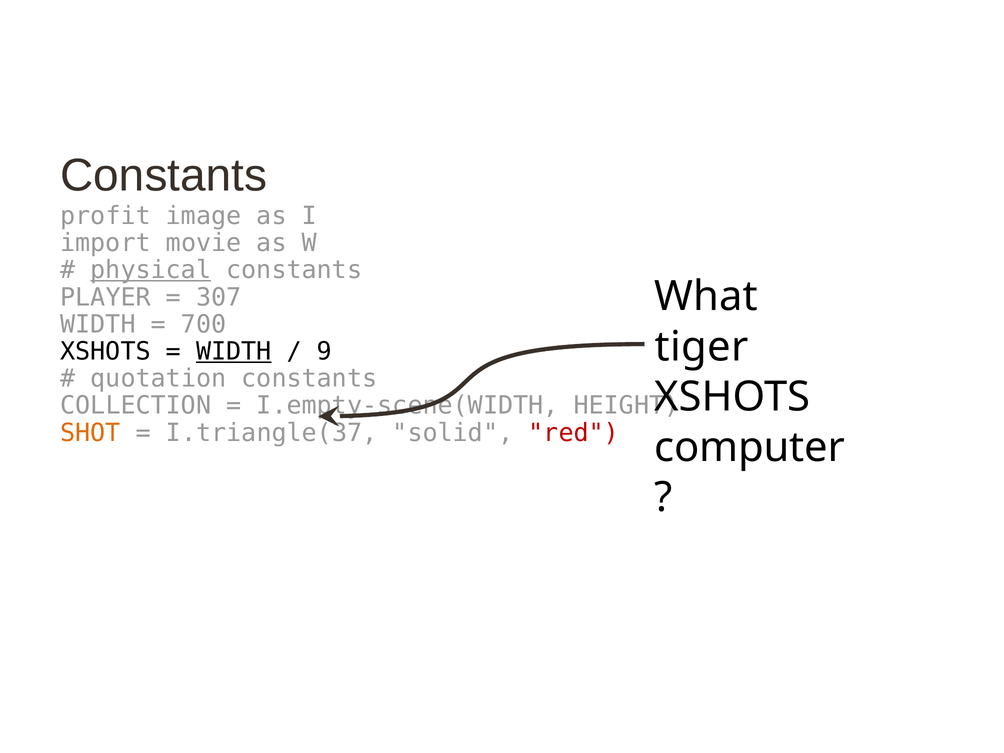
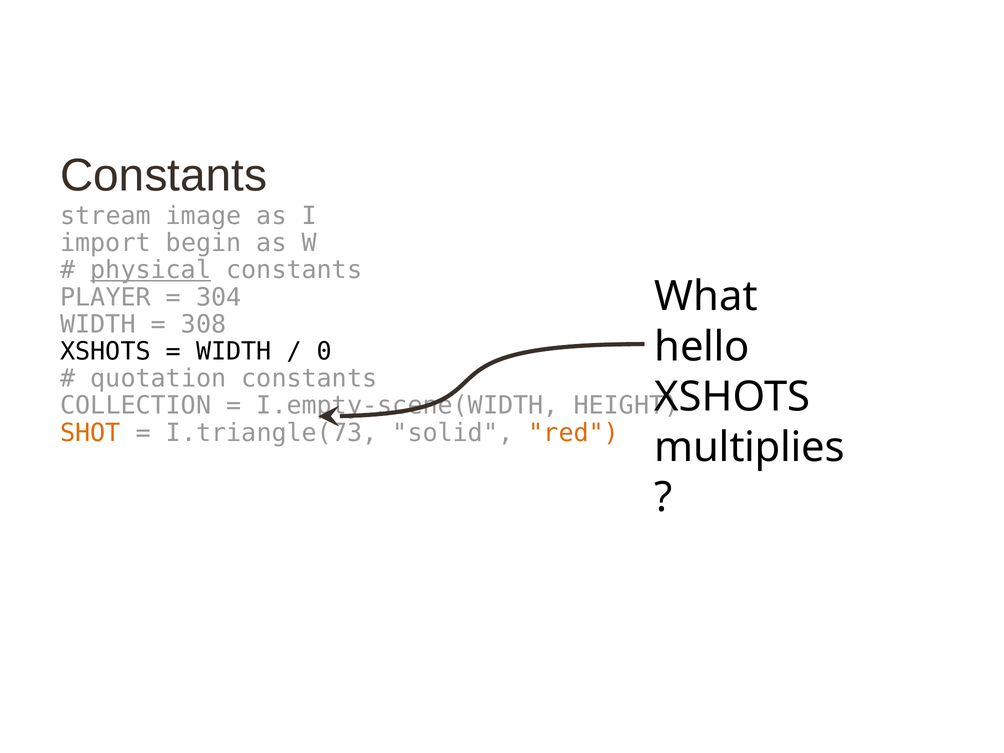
profit: profit -> stream
movie: movie -> begin
307: 307 -> 304
700: 700 -> 308
tiger: tiger -> hello
WIDTH at (234, 351) underline: present -> none
9: 9 -> 0
I.triangle(37: I.triangle(37 -> I.triangle(73
red colour: red -> orange
computer: computer -> multiplies
